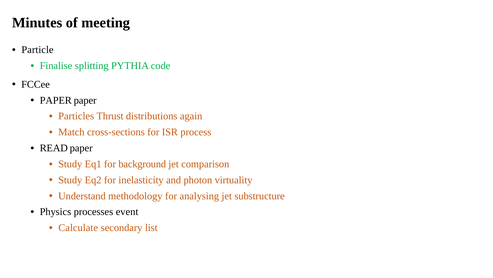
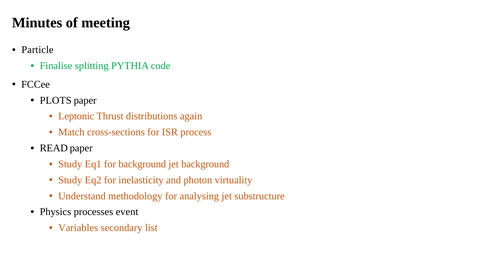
PAPER at (56, 100): PAPER -> PLOTS
Particles: Particles -> Leptonic
jet comparison: comparison -> background
Calculate: Calculate -> Variables
